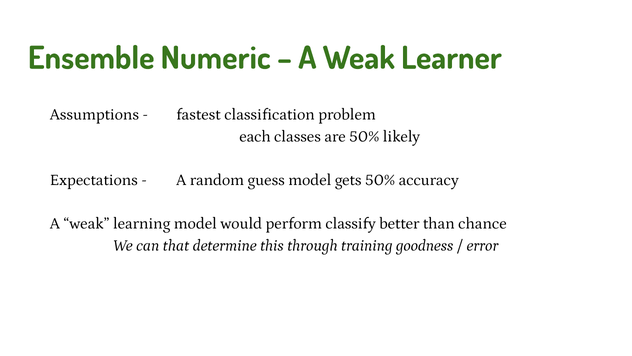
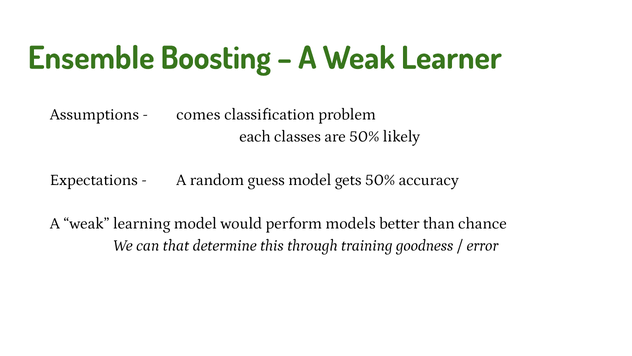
Numeric: Numeric -> Boosting
fastest: fastest -> comes
classify: classify -> models
